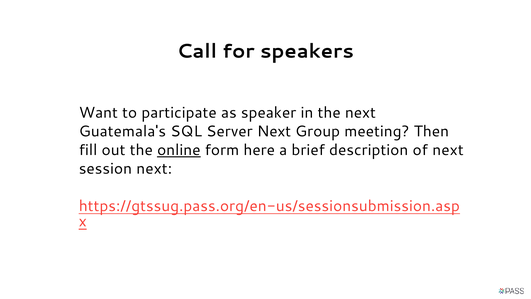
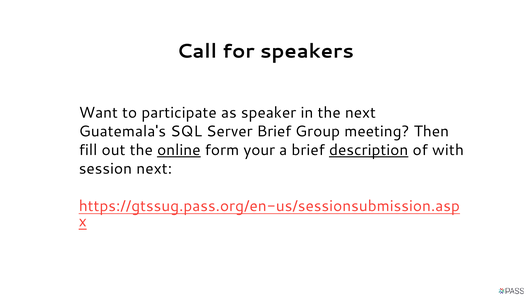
Server Next: Next -> Brief
here: here -> your
description underline: none -> present
of next: next -> with
